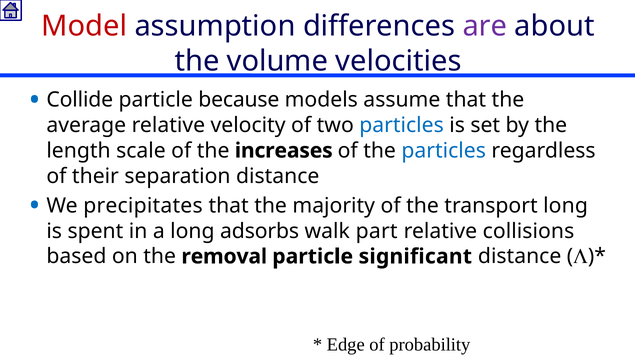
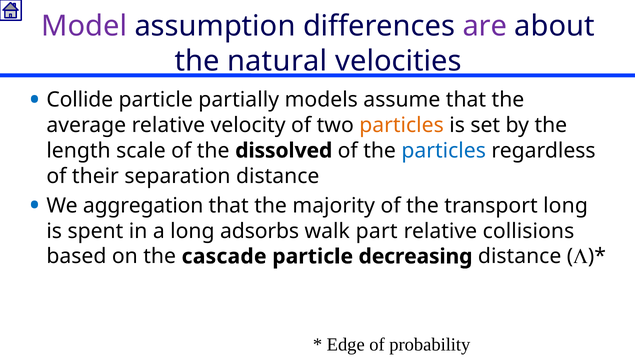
Model colour: red -> purple
volume: volume -> natural
because: because -> partially
particles at (402, 125) colour: blue -> orange
increases: increases -> dissolved
precipitates: precipitates -> aggregation
removal: removal -> cascade
significant: significant -> decreasing
